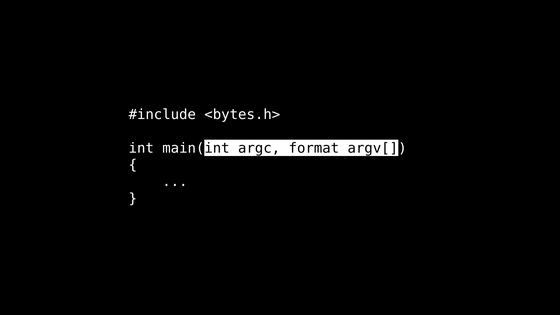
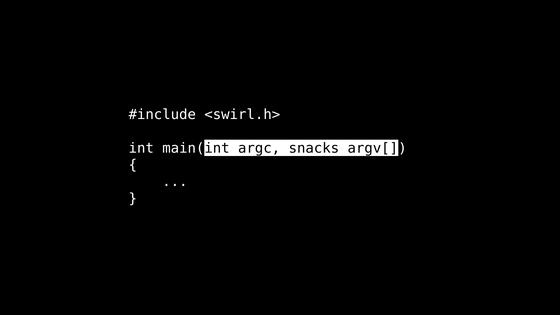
<bytes.h>: <bytes.h> -> <swirl.h>
format: format -> snacks
